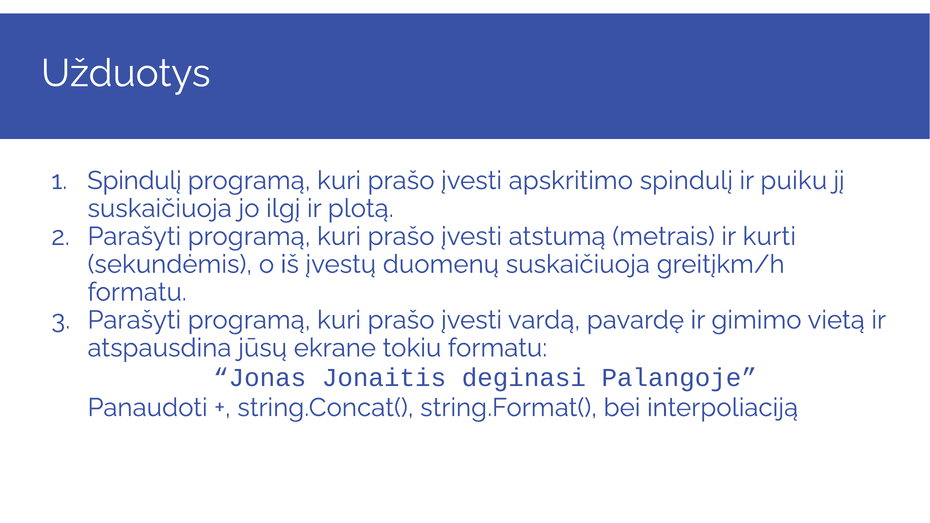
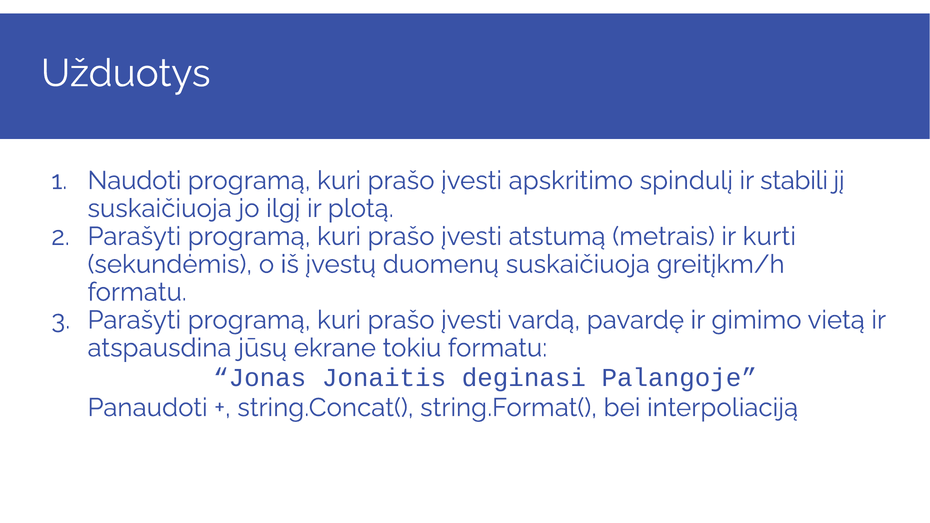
Spindulį at (134, 181): Spindulį -> Naudoti
puiku: puiku -> stabili
